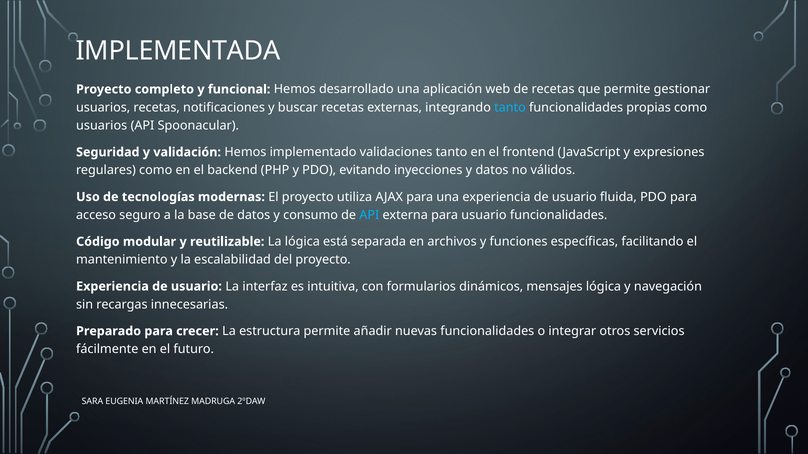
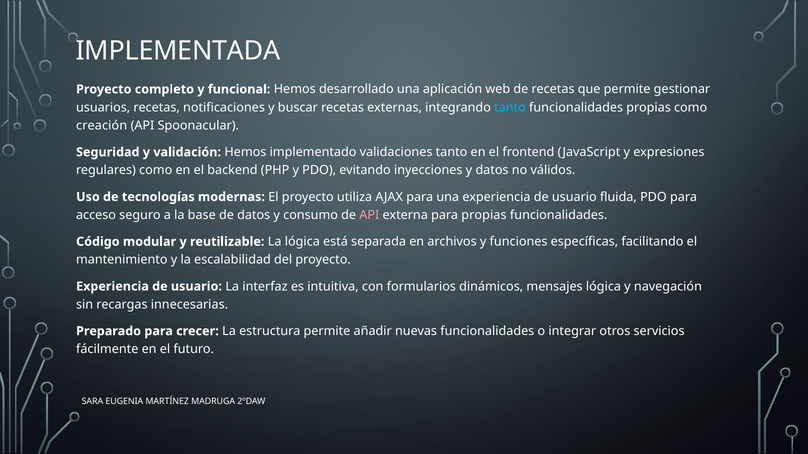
usuarios at (102, 126): usuarios -> creación
API at (369, 215) colour: light blue -> pink
para usuario: usuario -> propias
